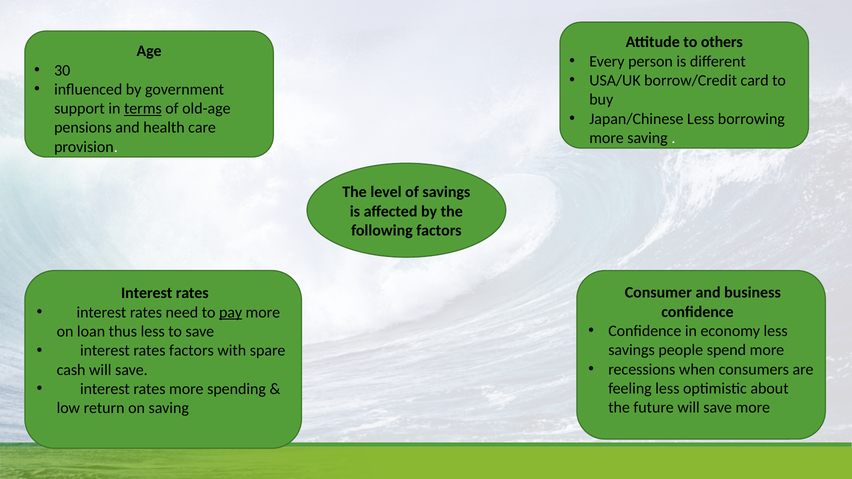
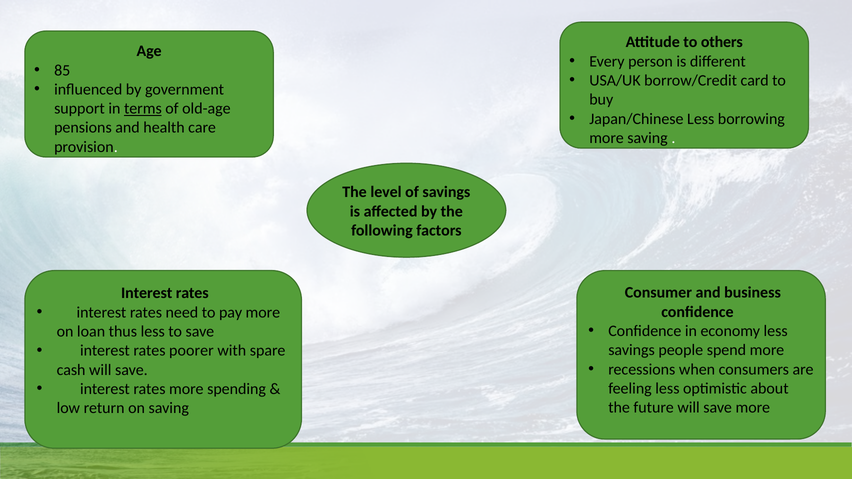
30: 30 -> 85
pay underline: present -> none
rates factors: factors -> poorer
